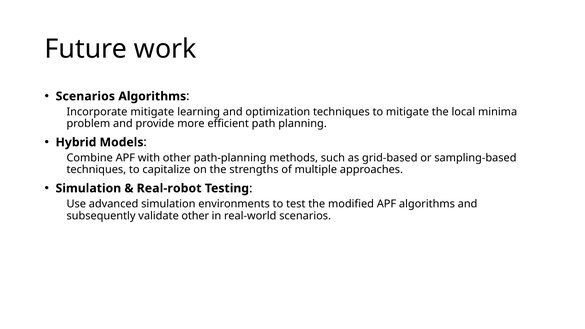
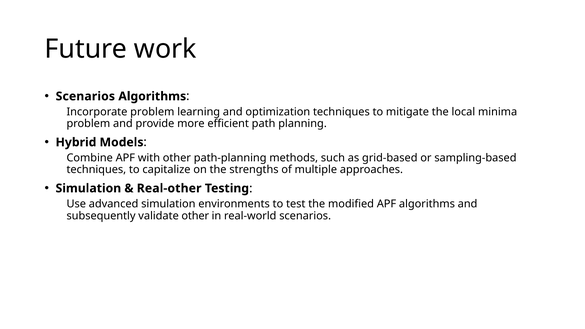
Incorporate mitigate: mitigate -> problem
Real-robot: Real-robot -> Real-other
